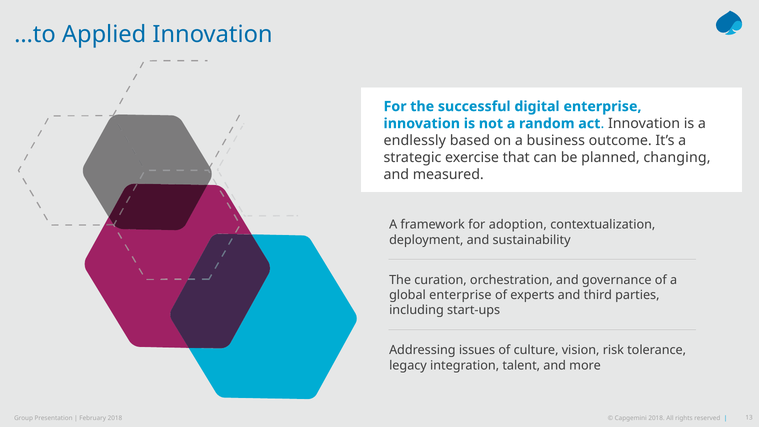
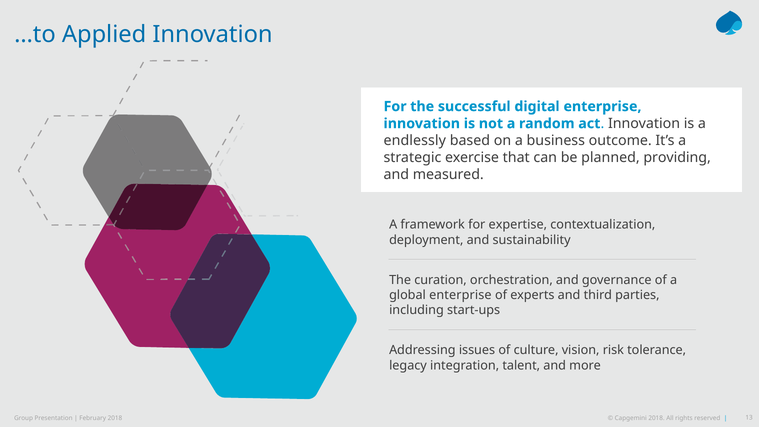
changing: changing -> providing
adoption: adoption -> expertise
